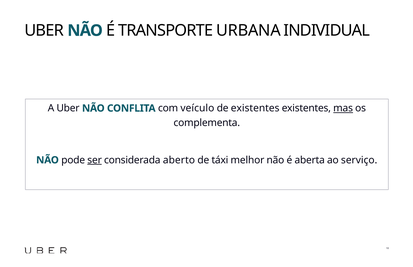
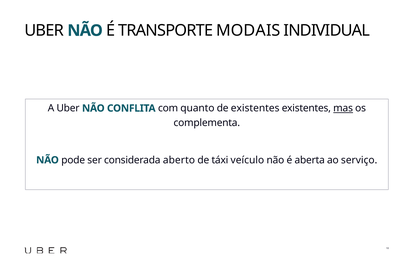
URBANA: URBANA -> MODAIS
veículo: veículo -> quanto
ser underline: present -> none
melhor: melhor -> veículo
